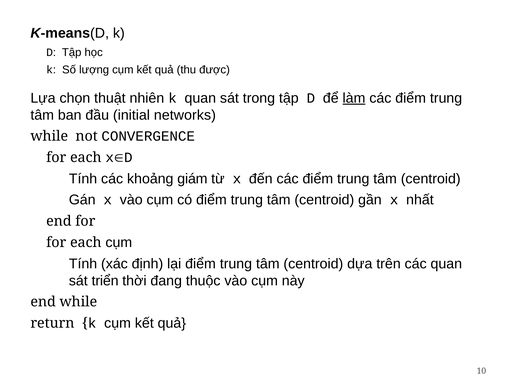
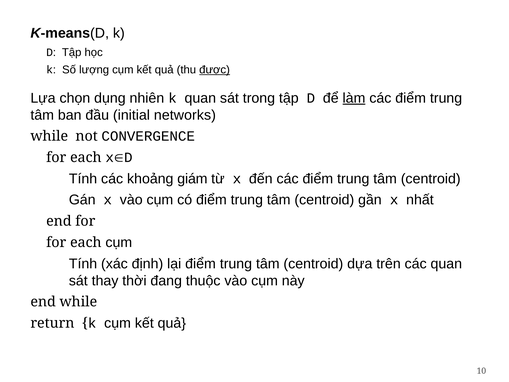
được underline: none -> present
thuật: thuật -> dụng
triển: triển -> thay
